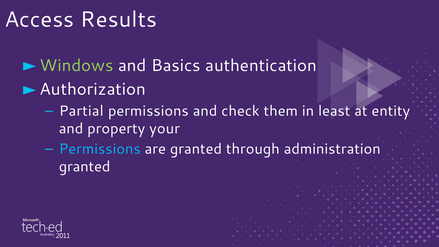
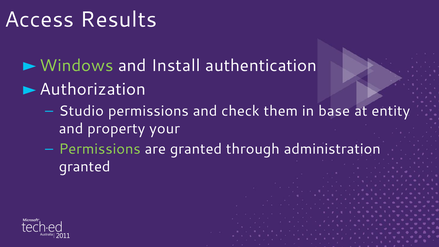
Basics: Basics -> Install
Partial: Partial -> Studio
least: least -> base
Permissions at (100, 149) colour: light blue -> light green
